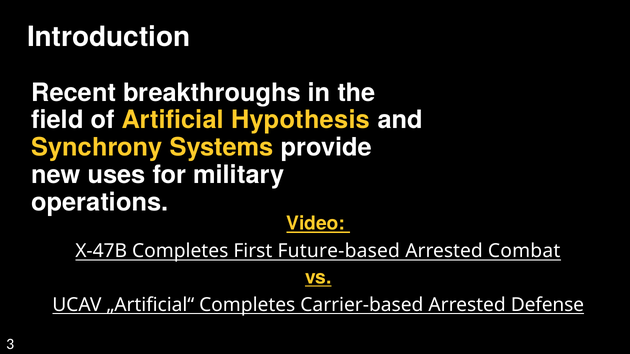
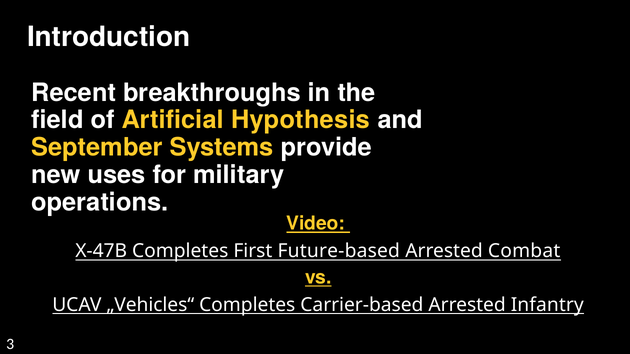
Synchrony: Synchrony -> September
„Artificial“: „Artificial“ -> „Vehicles“
Defense: Defense -> Infantry
